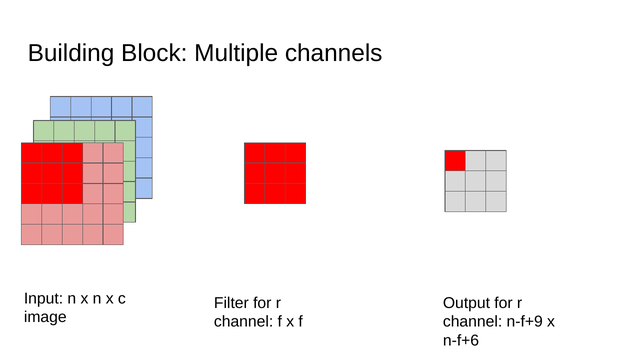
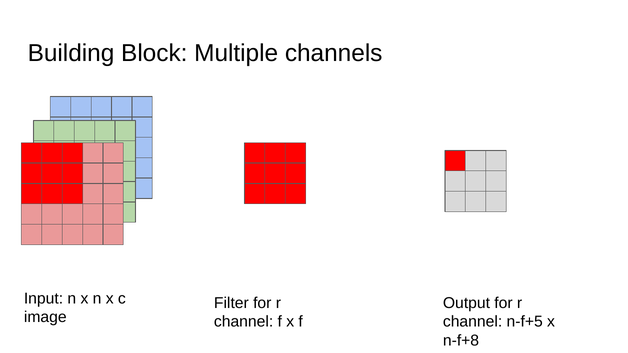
n-f+9: n-f+9 -> n-f+5
n-f+6: n-f+6 -> n-f+8
